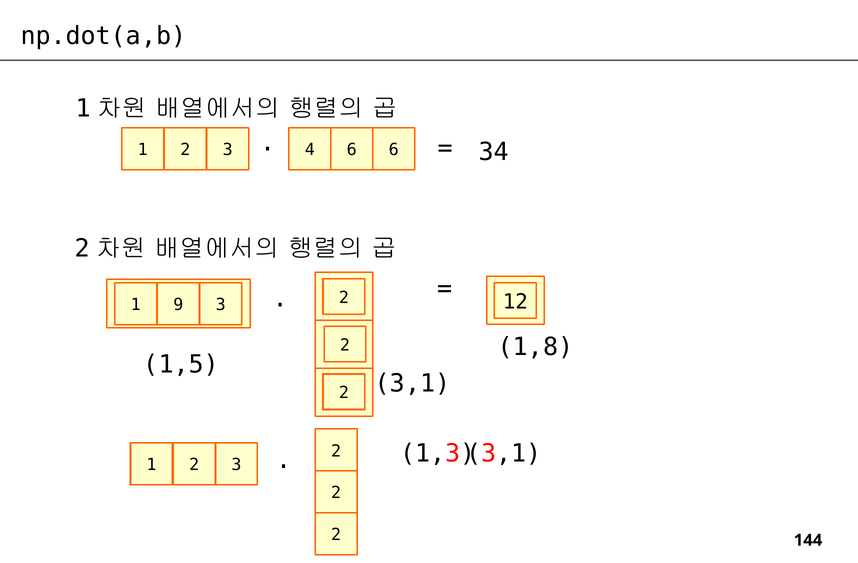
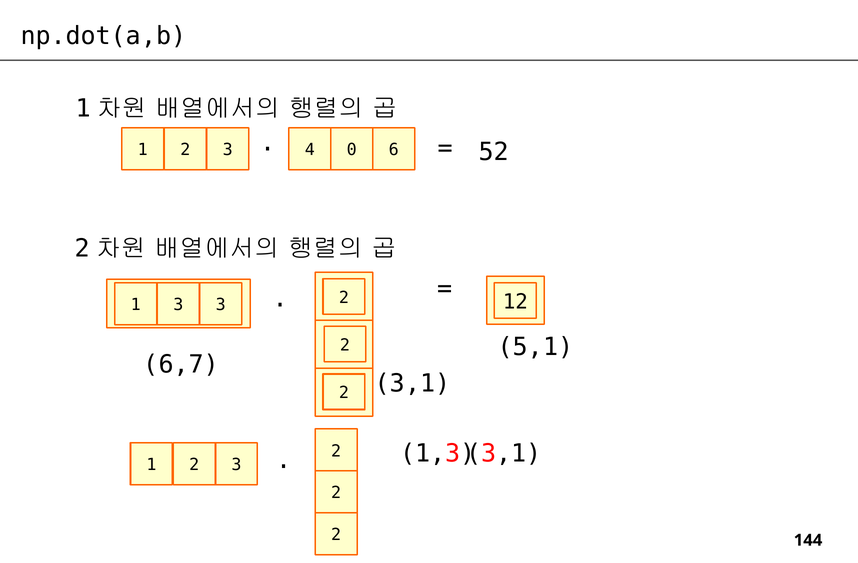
34: 34 -> 52
4 6: 6 -> 0
1 9: 9 -> 3
1,8: 1,8 -> 5,1
1,5: 1,5 -> 6,7
